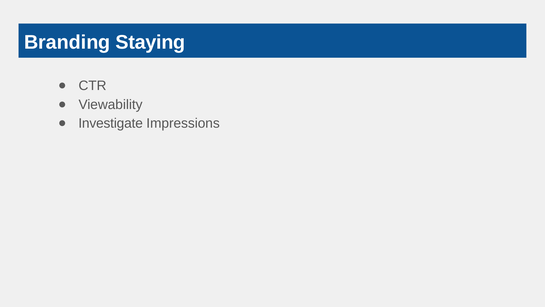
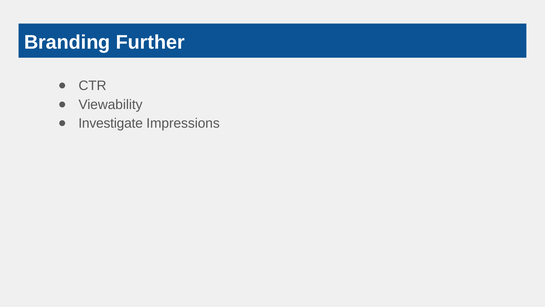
Staying: Staying -> Further
